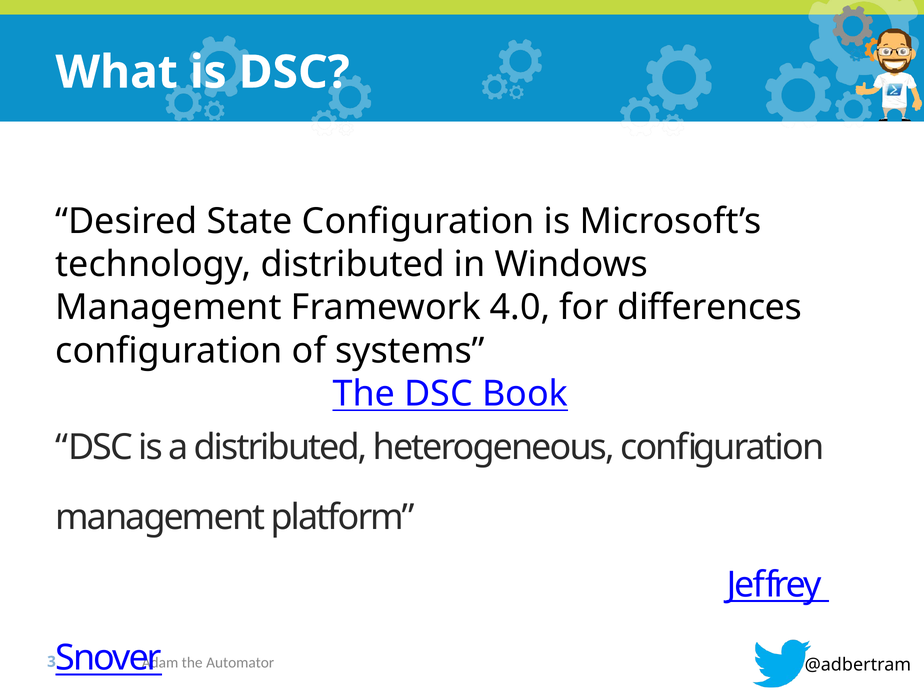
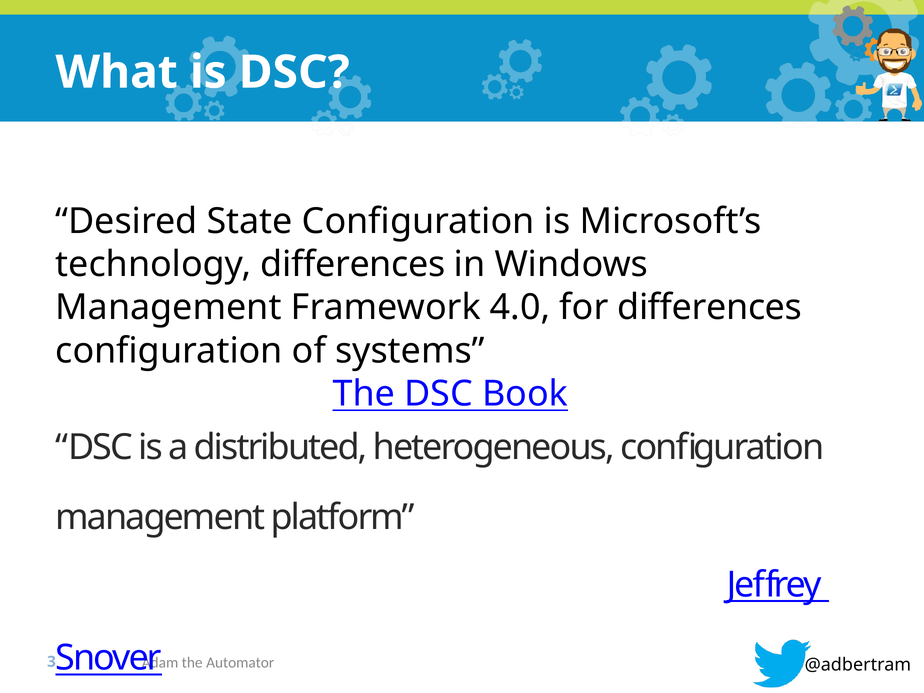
technology distributed: distributed -> differences
